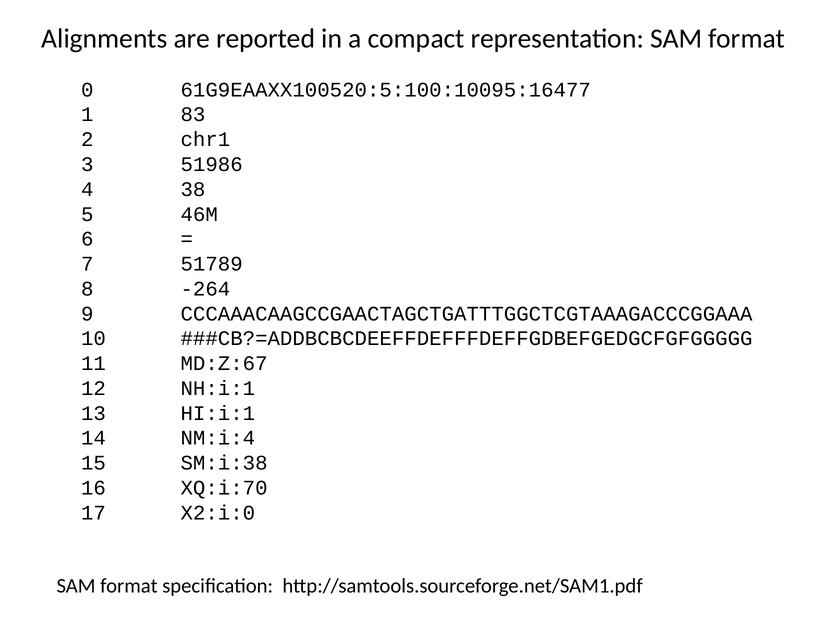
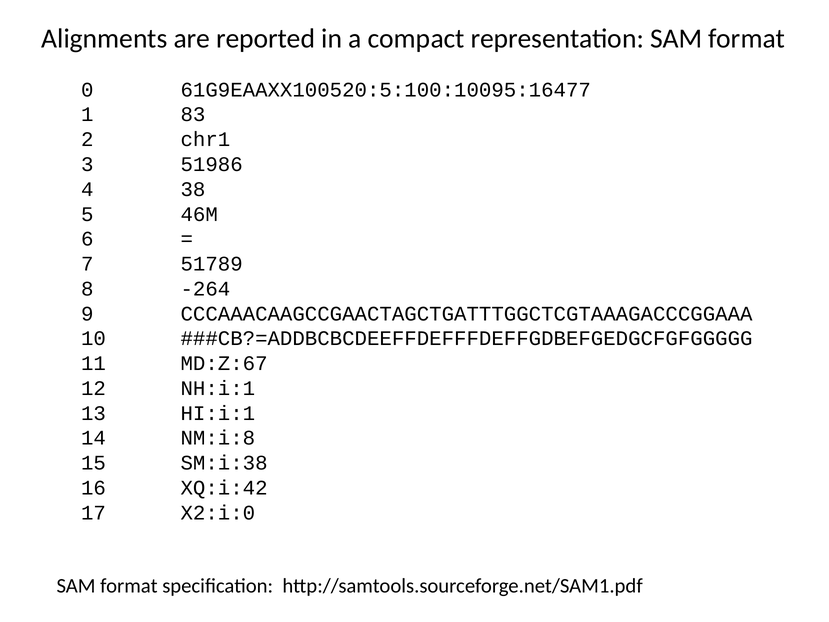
NM:i:4: NM:i:4 -> NM:i:8
XQ:i:70: XQ:i:70 -> XQ:i:42
